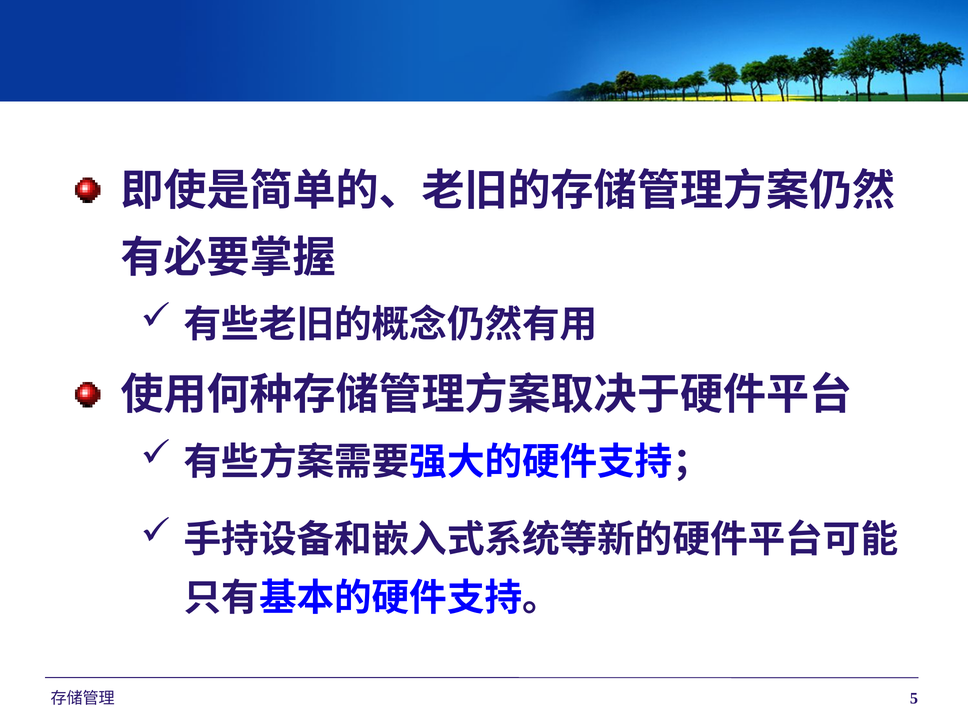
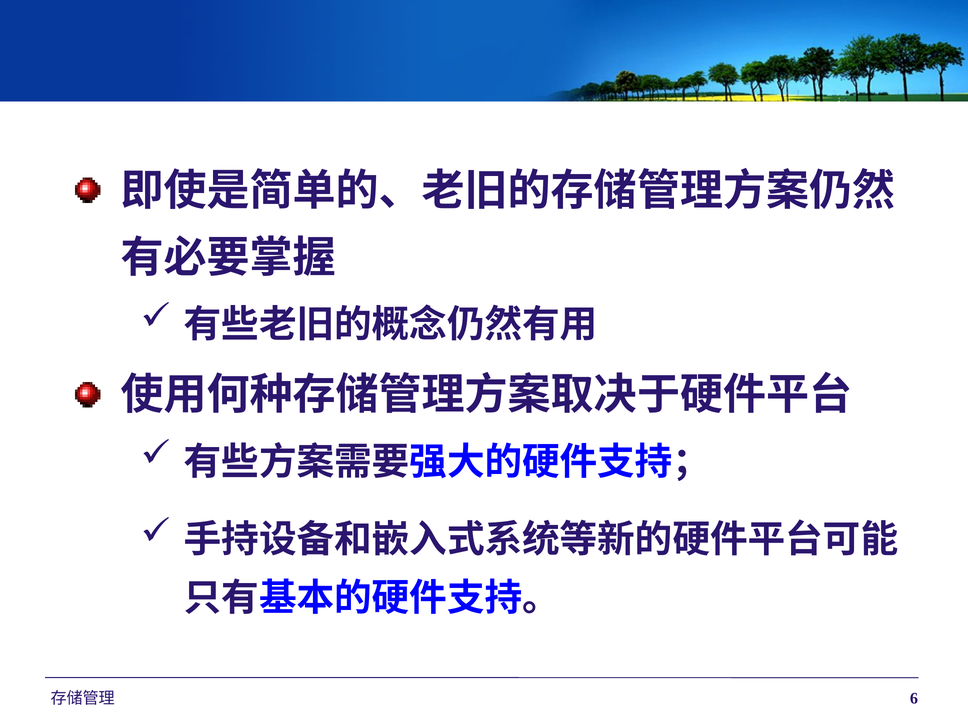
5: 5 -> 6
